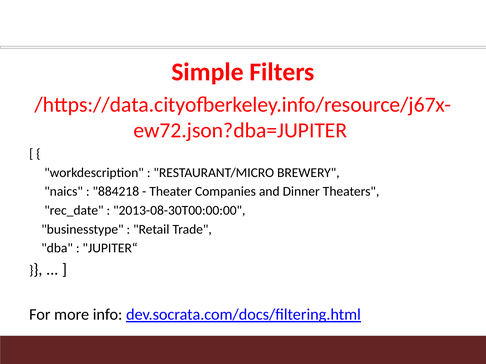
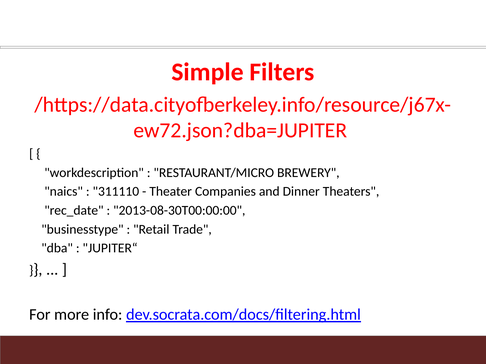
884218: 884218 -> 311110
